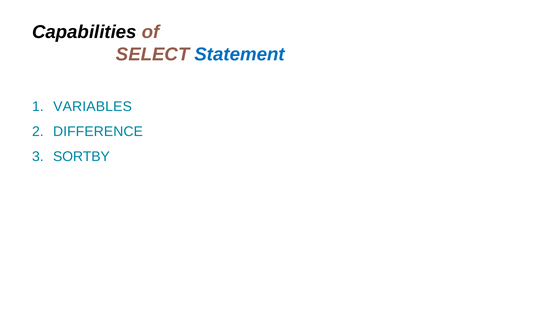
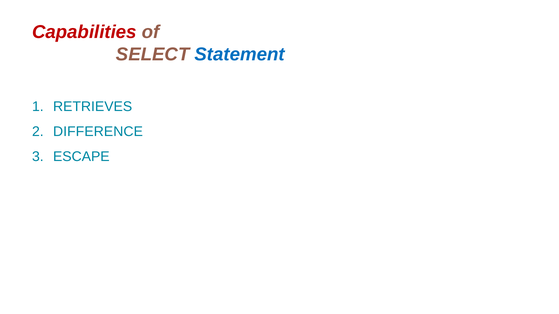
Capabilities colour: black -> red
VARIABLES: VARIABLES -> RETRIEVES
SORTBY: SORTBY -> ESCAPE
